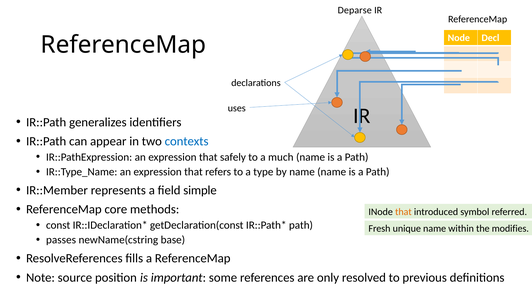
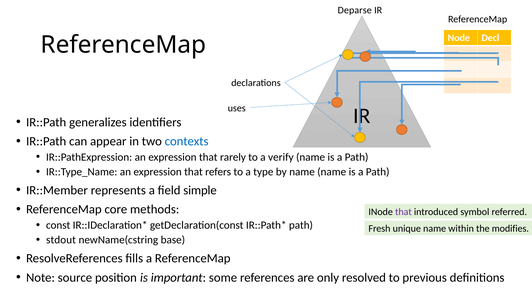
safely: safely -> rarely
much: much -> verify
that at (403, 212) colour: orange -> purple
passes: passes -> stdout
